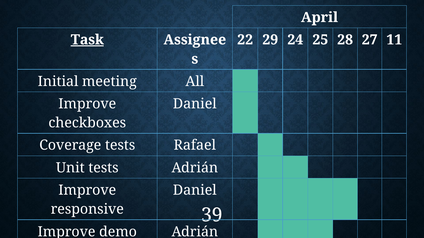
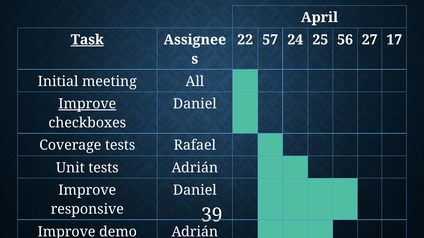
29: 29 -> 57
28: 28 -> 56
11: 11 -> 17
Improve at (87, 104) underline: none -> present
